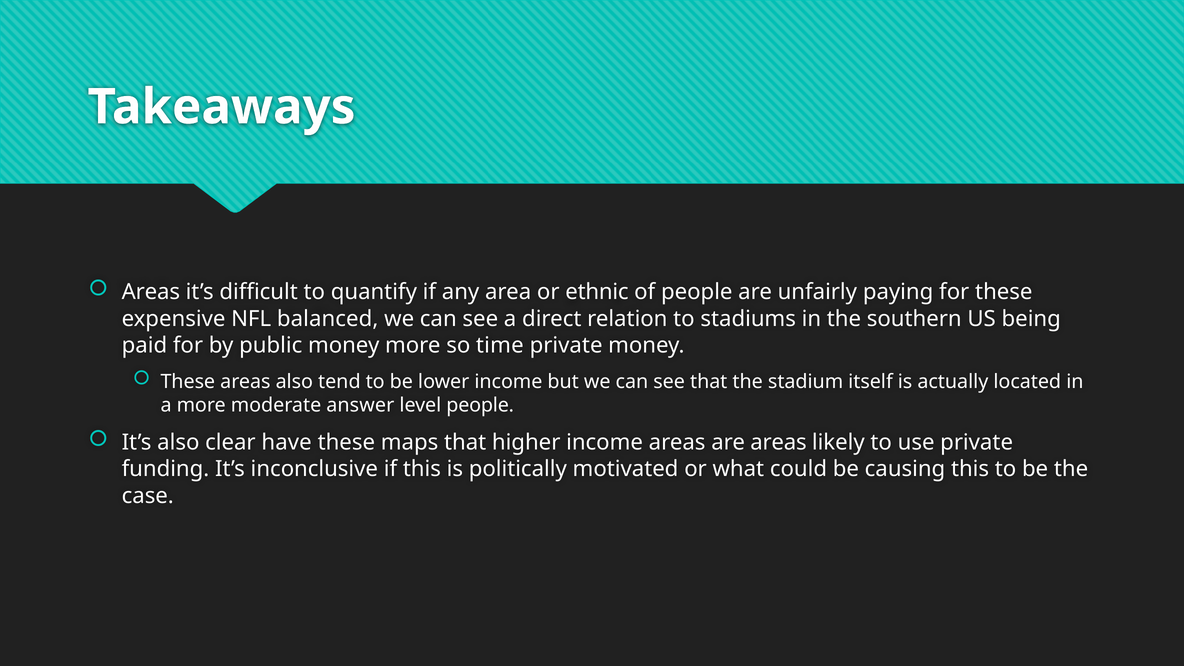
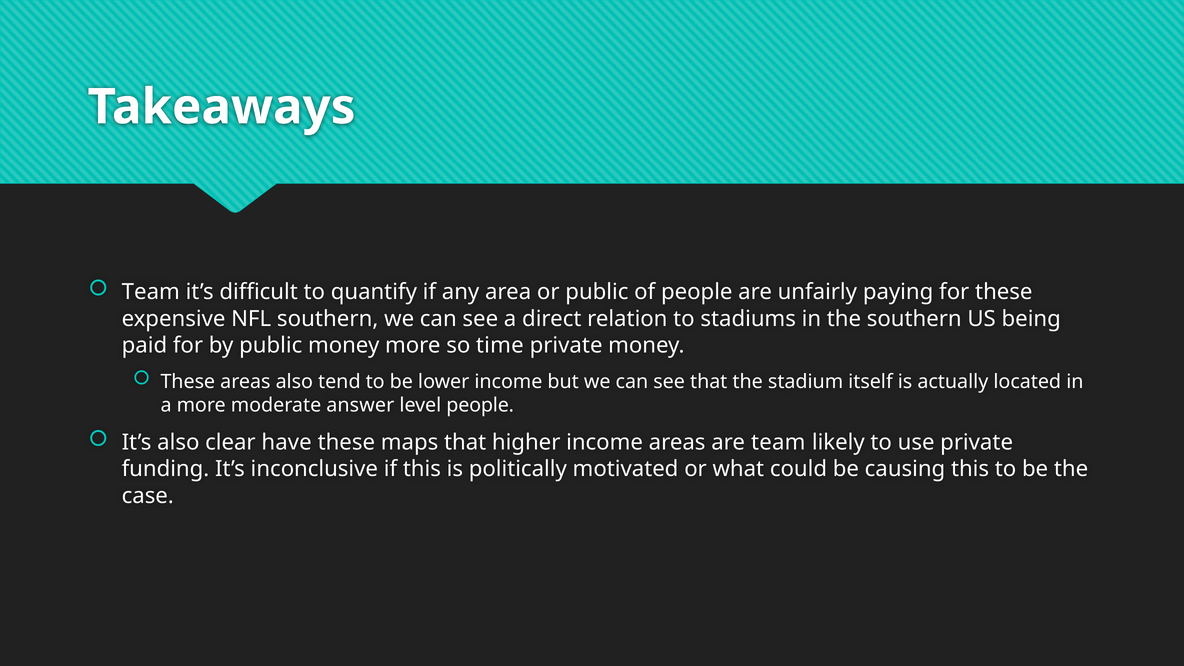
Areas at (151, 292): Areas -> Team
or ethnic: ethnic -> public
NFL balanced: balanced -> southern
are areas: areas -> team
